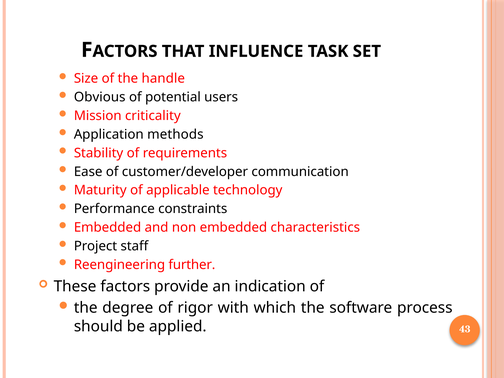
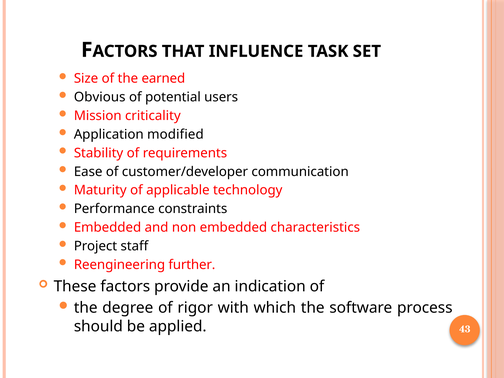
handle: handle -> earned
methods: methods -> modified
